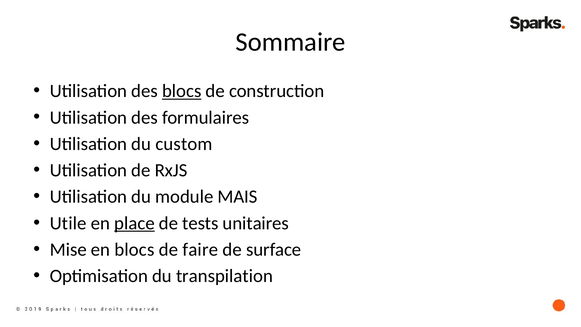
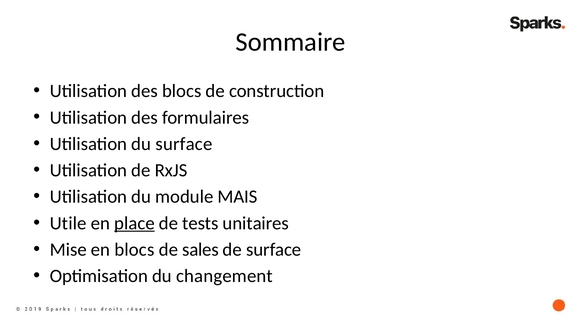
blocs at (182, 91) underline: present -> none
du custom: custom -> surface
faire: faire -> sales
transpilation: transpilation -> changement
